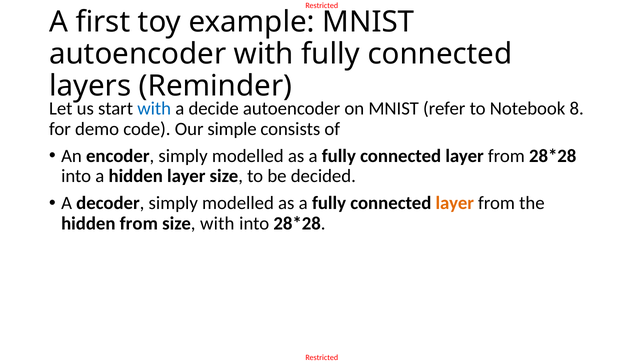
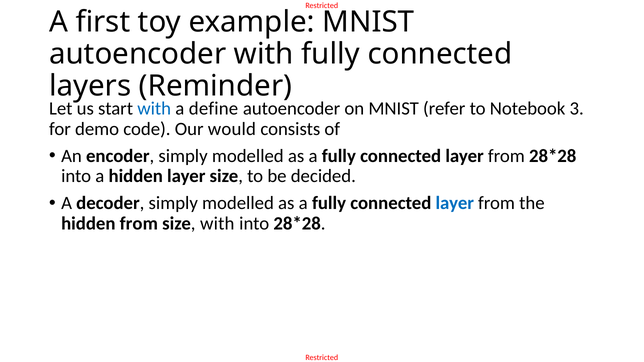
decide: decide -> define
8: 8 -> 3
simple: simple -> would
layer at (455, 203) colour: orange -> blue
